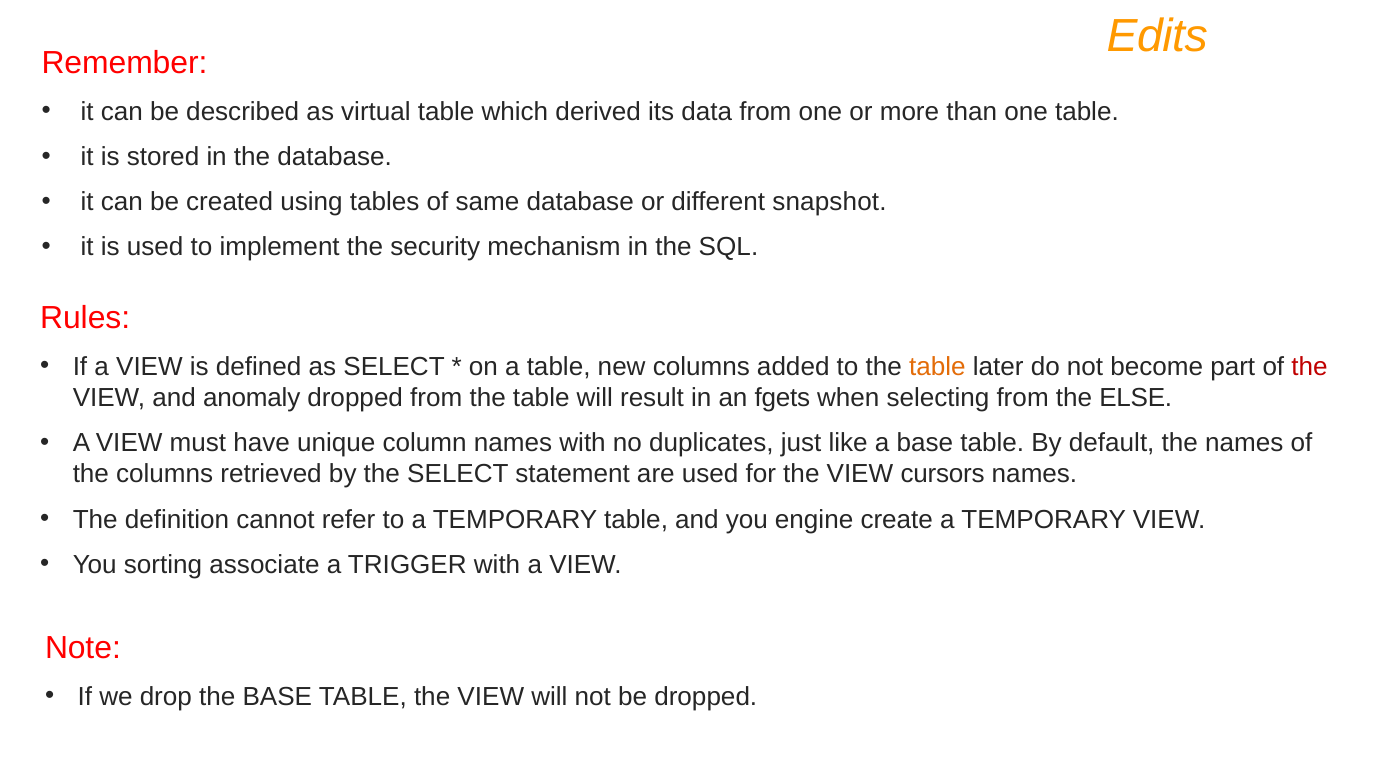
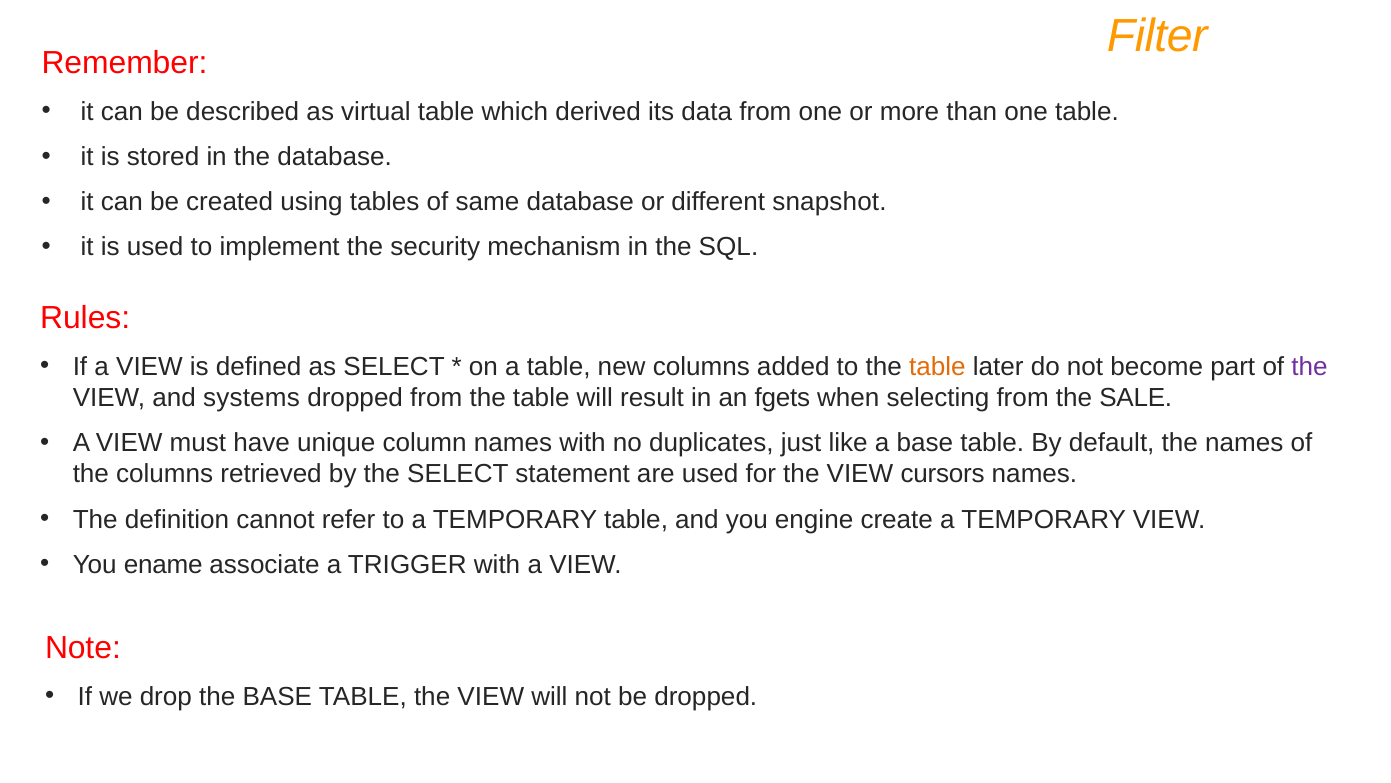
Edits: Edits -> Filter
the at (1309, 366) colour: red -> purple
anomaly: anomaly -> systems
ELSE: ELSE -> SALE
sorting: sorting -> ename
